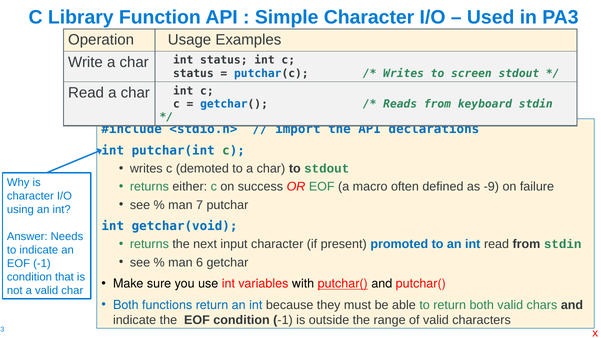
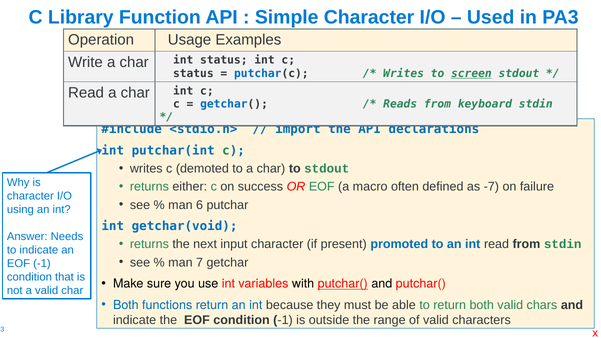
screen underline: none -> present
-9: -9 -> -7
7: 7 -> 6
6: 6 -> 7
